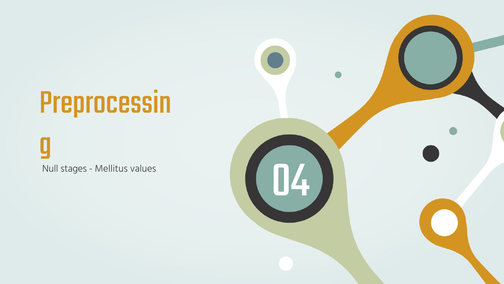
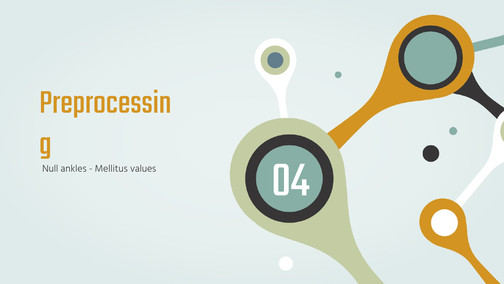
stages: stages -> ankles
